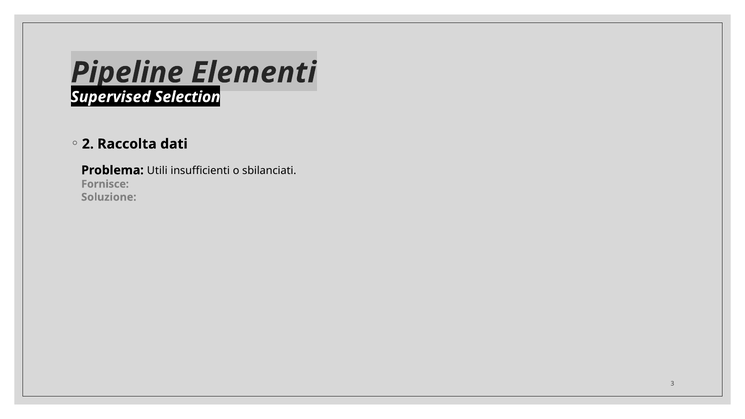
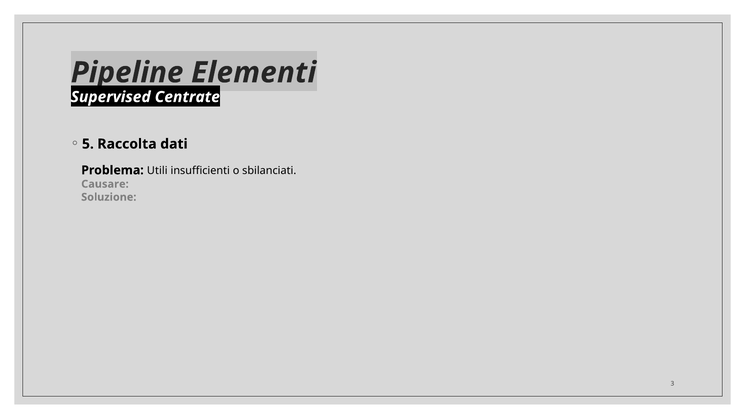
Selection: Selection -> Centrate
2: 2 -> 5
Fornisce: Fornisce -> Causare
